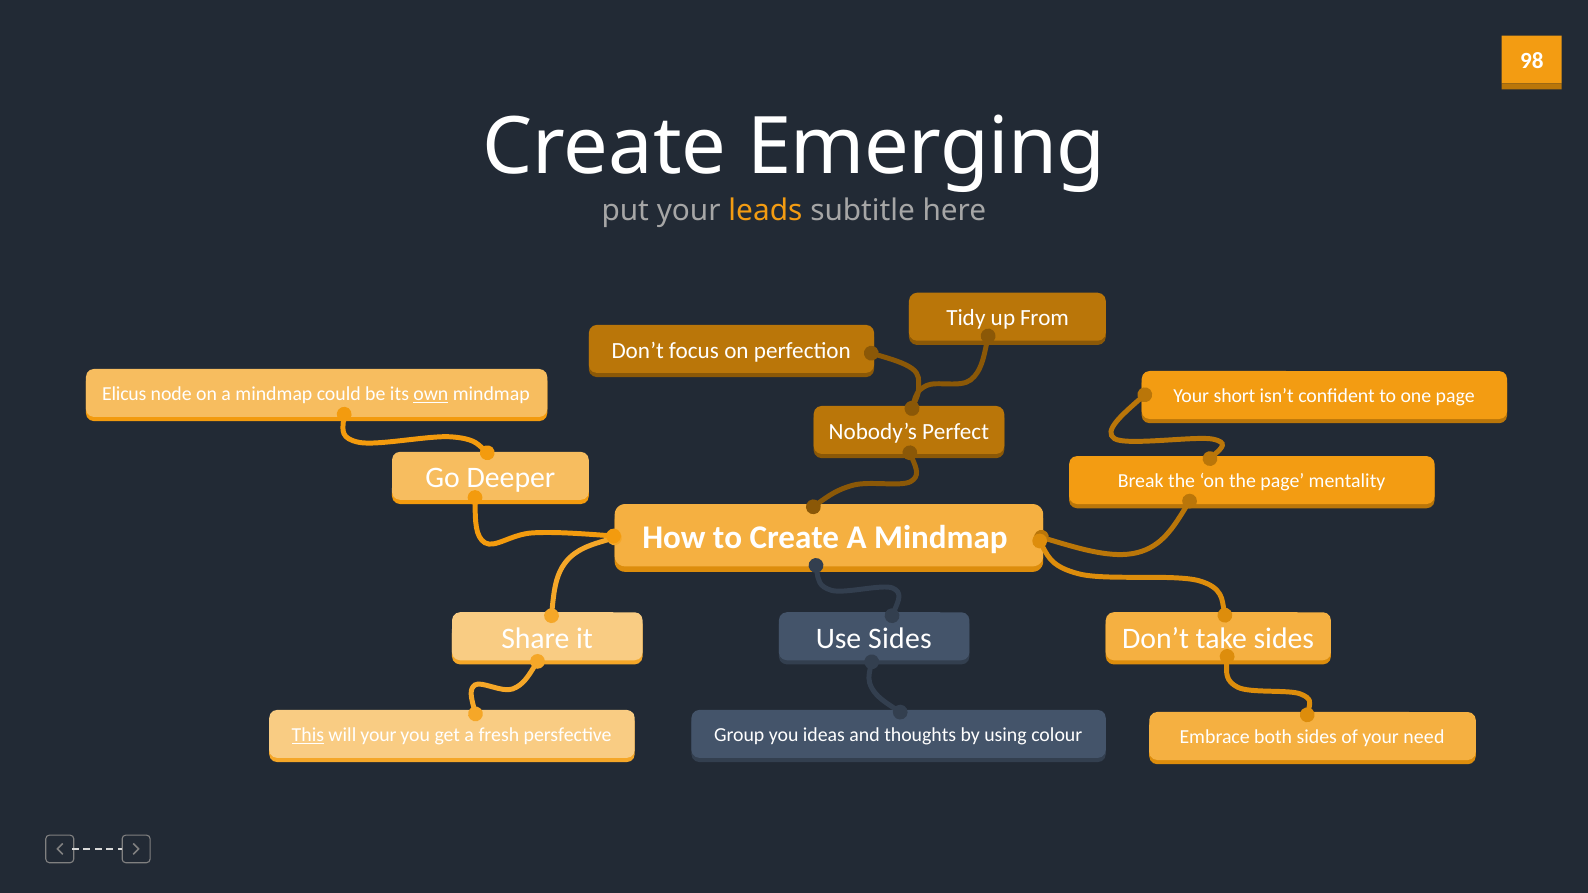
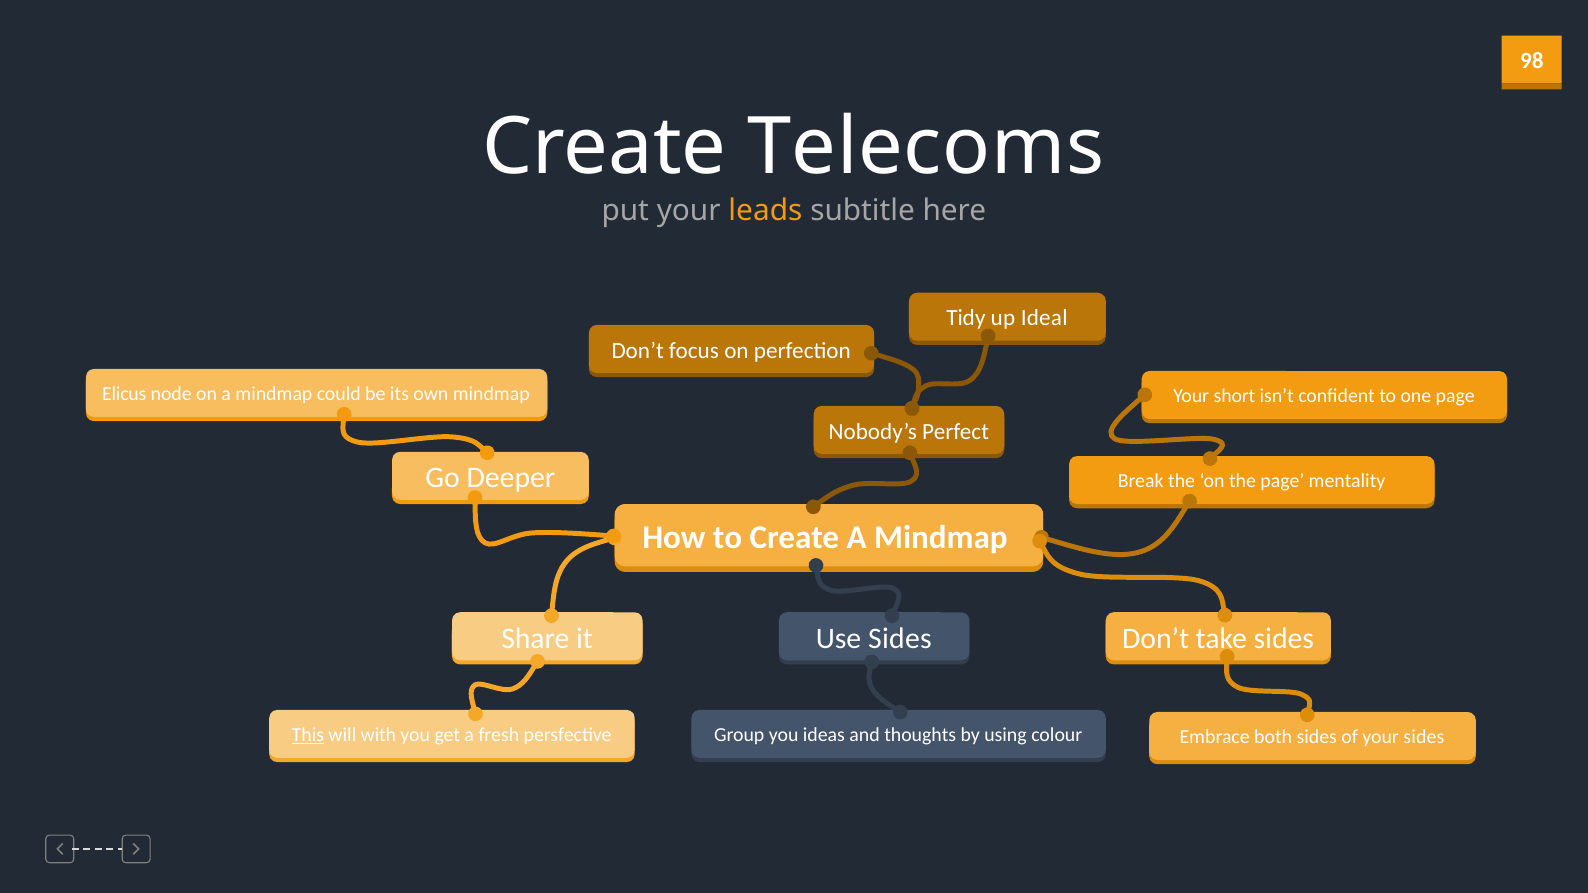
Emerging: Emerging -> Telecoms
From: From -> Ideal
own underline: present -> none
will your: your -> with
your need: need -> sides
